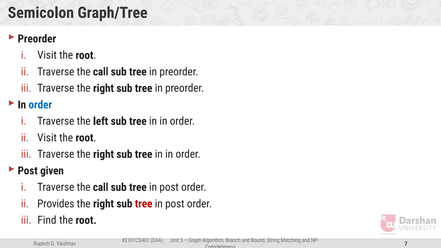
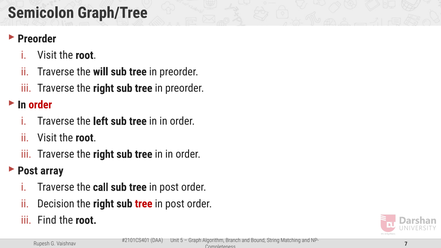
call at (101, 72): call -> will
order at (40, 105) colour: blue -> red
given: given -> array
Provides: Provides -> Decision
